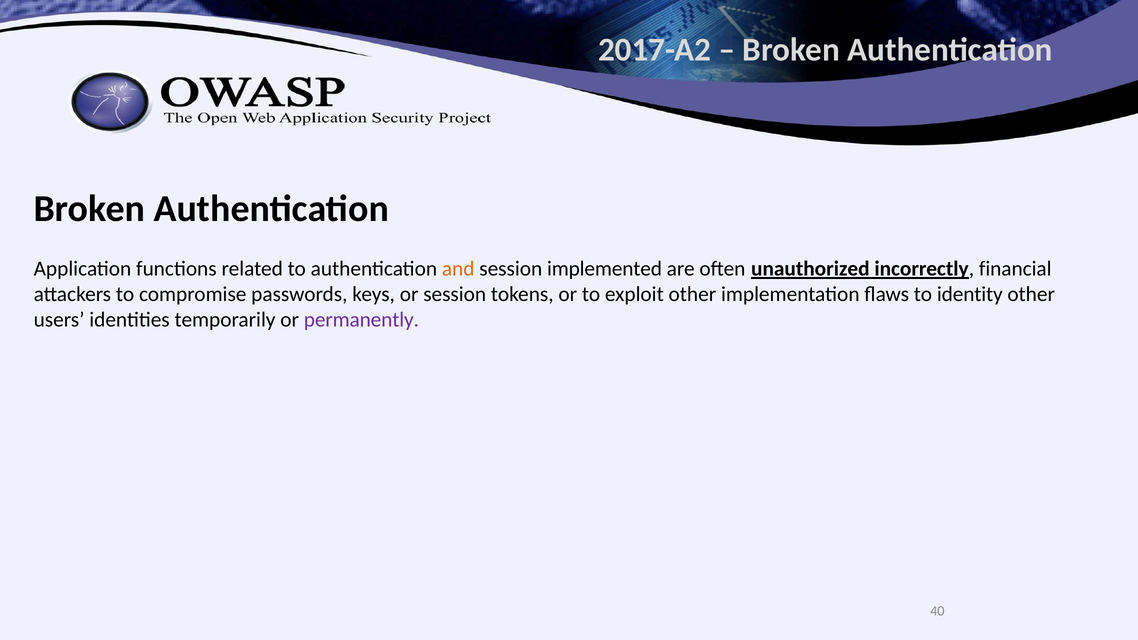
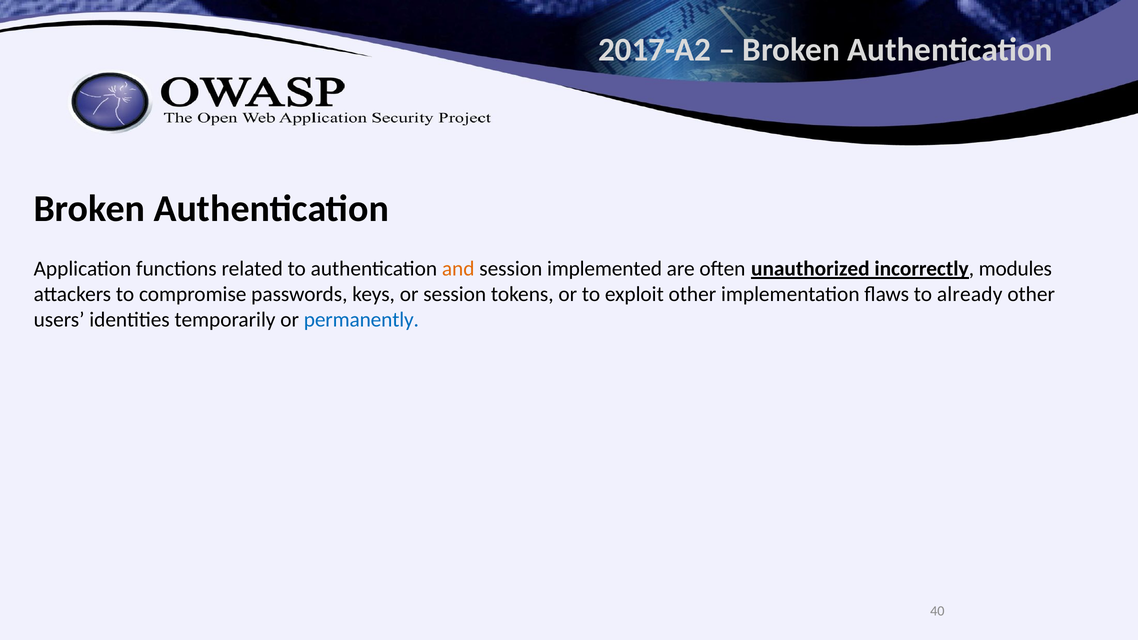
financial: financial -> modules
identity: identity -> already
permanently colour: purple -> blue
